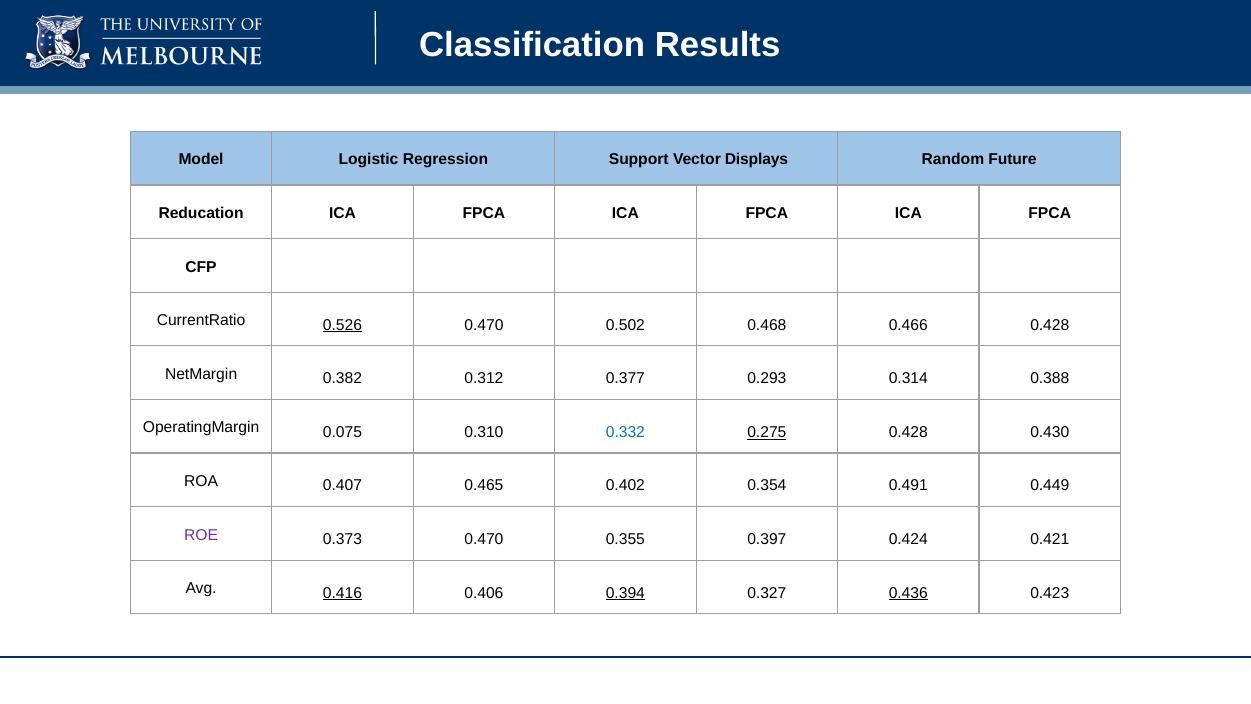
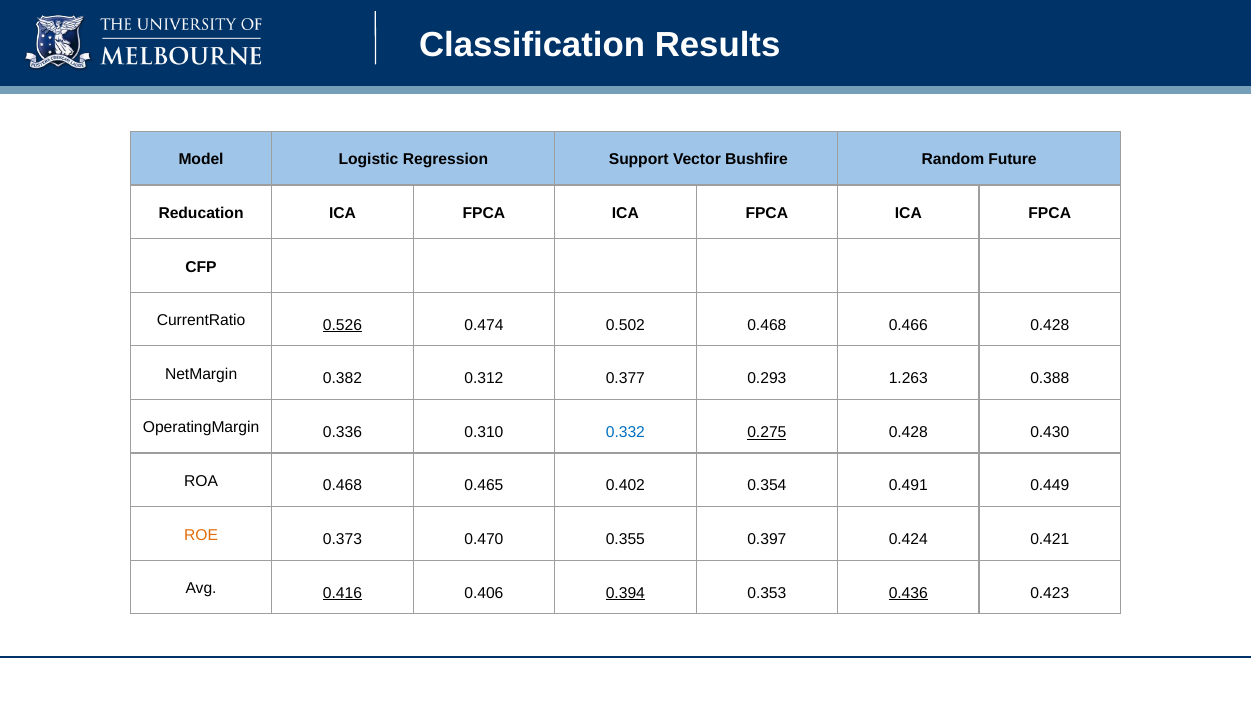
Displays: Displays -> Bushfire
0.526 0.470: 0.470 -> 0.474
0.314: 0.314 -> 1.263
0.075: 0.075 -> 0.336
ROA 0.407: 0.407 -> 0.468
ROE colour: purple -> orange
0.327: 0.327 -> 0.353
